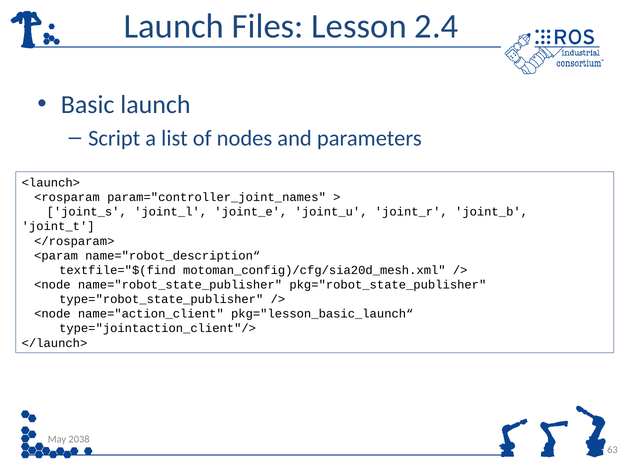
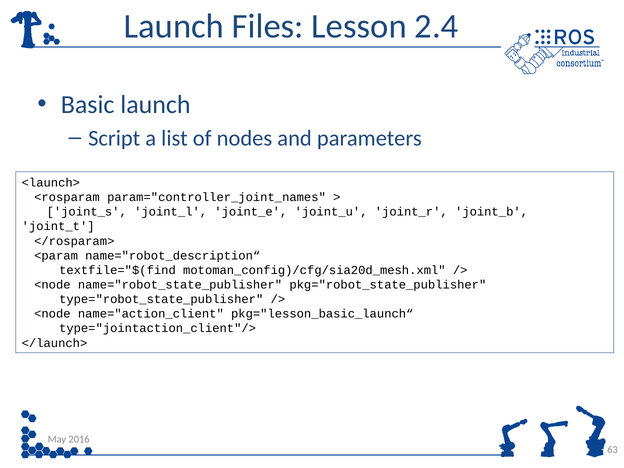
2038: 2038 -> 2016
